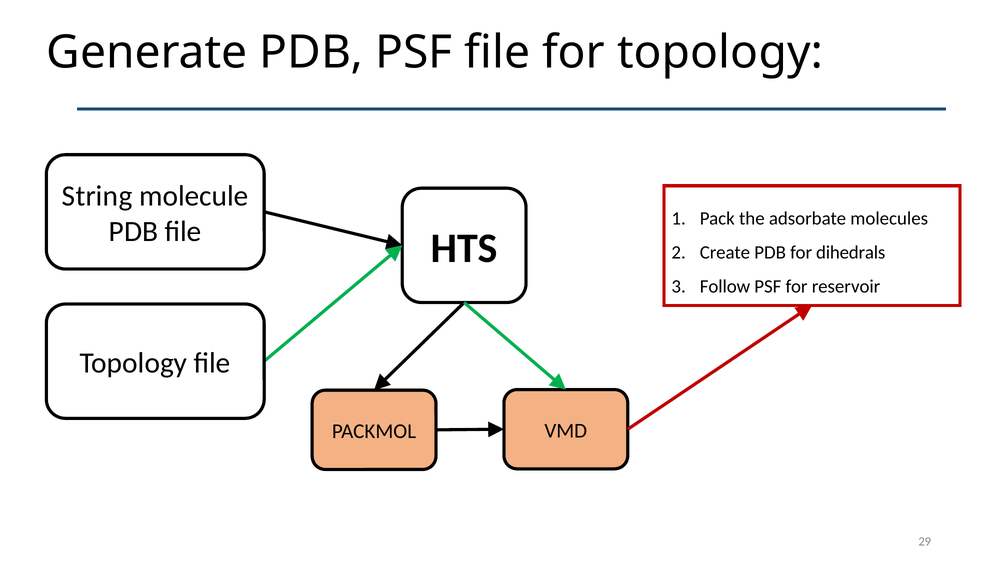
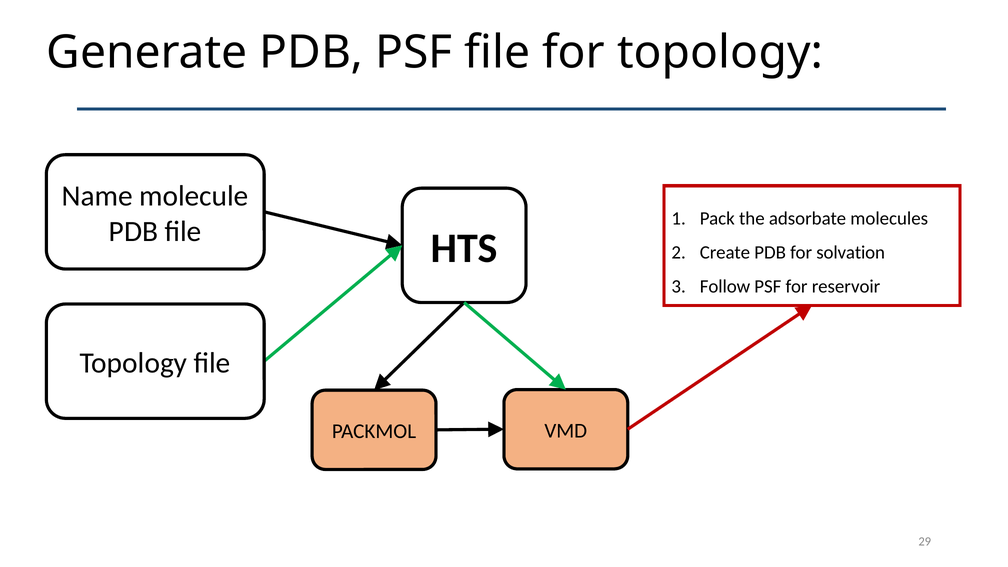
String: String -> Name
dihedrals: dihedrals -> solvation
